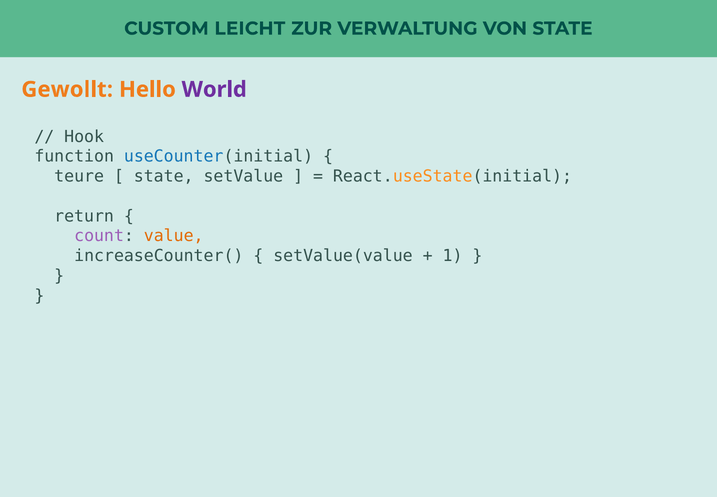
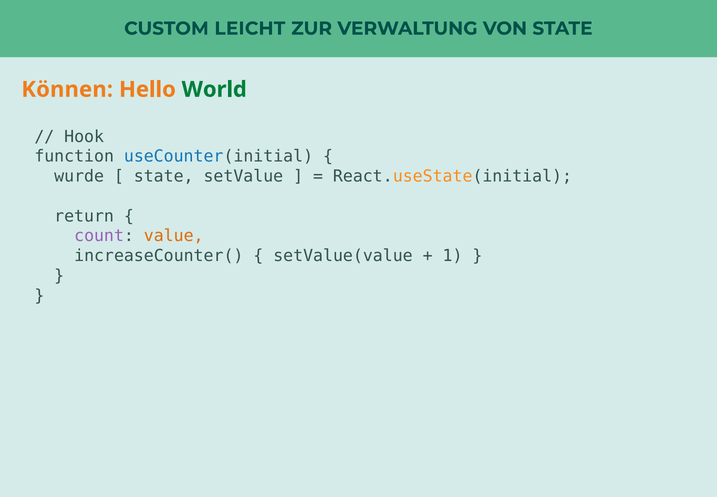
Gewollt: Gewollt -> Können
World colour: purple -> green
teure: teure -> wurde
